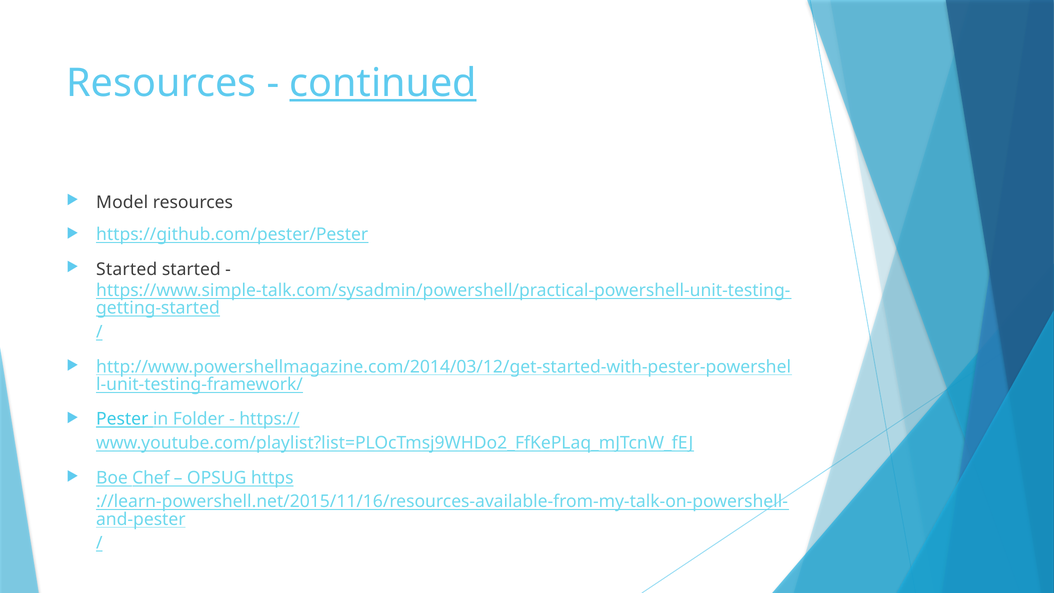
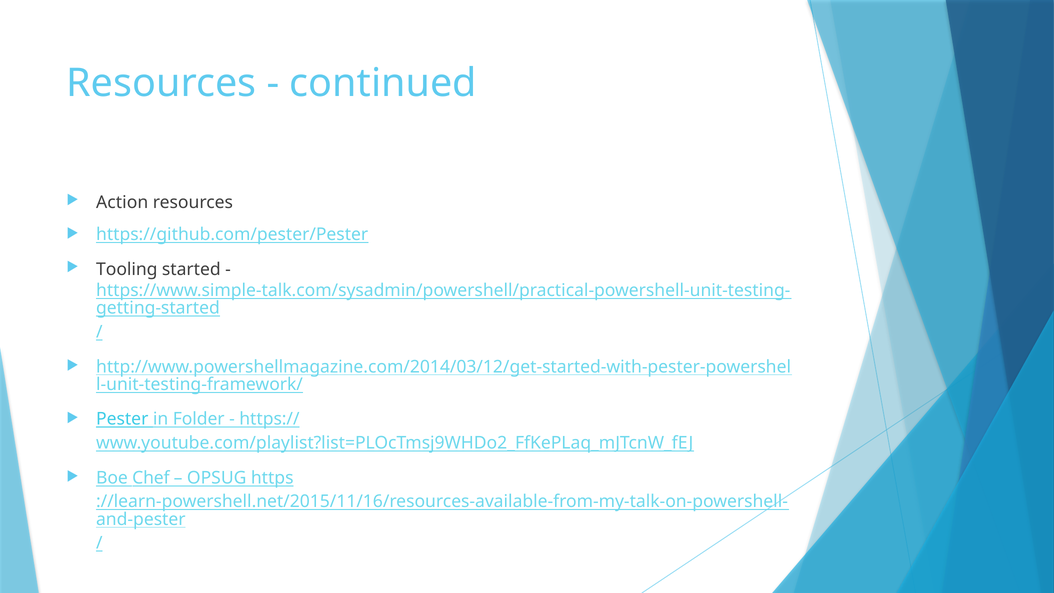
continued underline: present -> none
Model: Model -> Action
Started at (127, 269): Started -> Tooling
